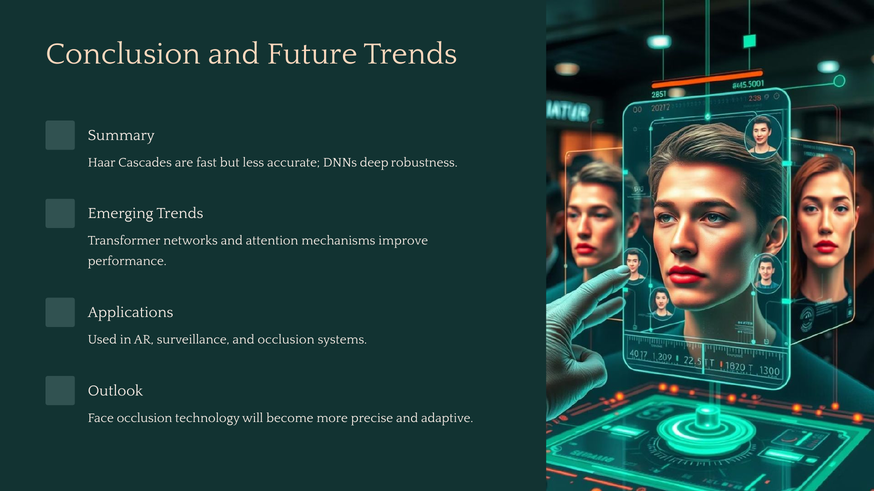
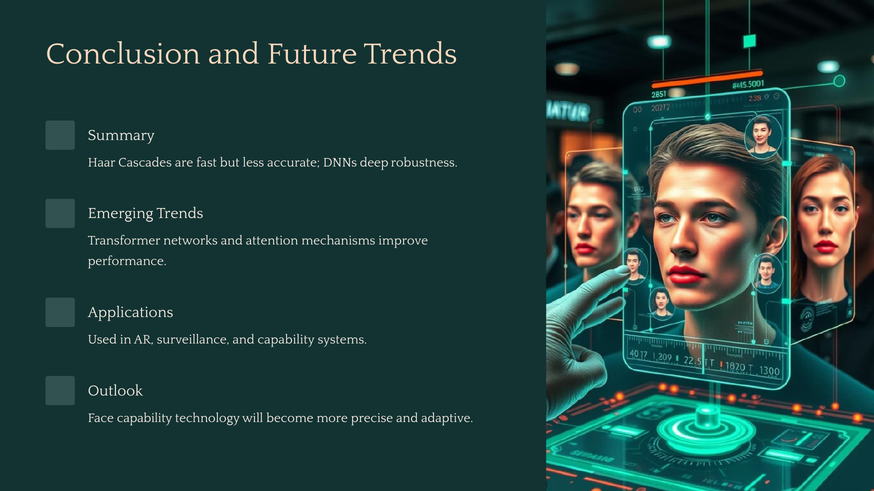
and occlusion: occlusion -> capability
Face occlusion: occlusion -> capability
